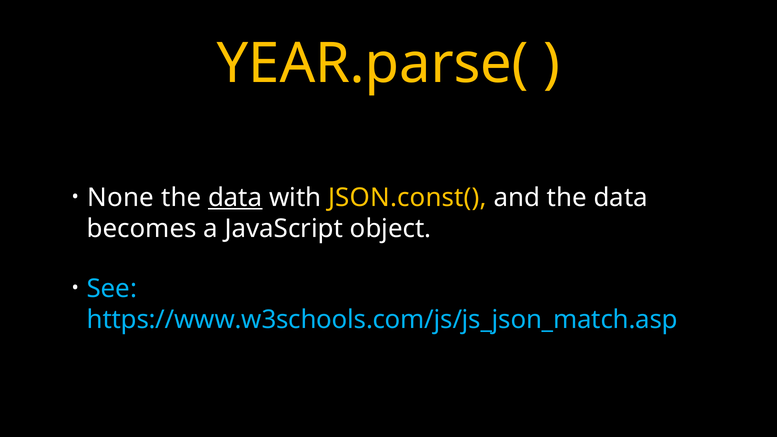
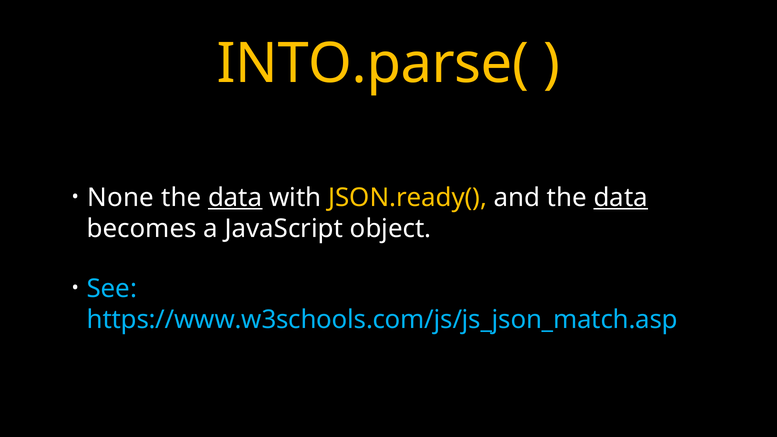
YEAR.parse(: YEAR.parse( -> INTO.parse(
JSON.const(: JSON.const( -> JSON.ready(
data at (621, 198) underline: none -> present
